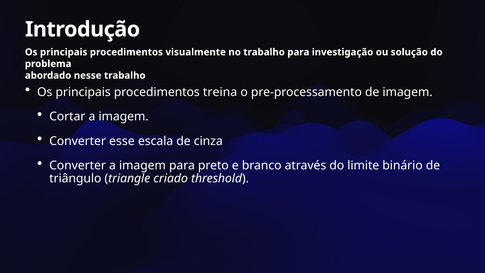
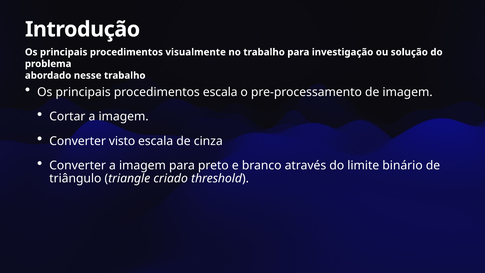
procedimentos treina: treina -> escala
esse: esse -> visto
